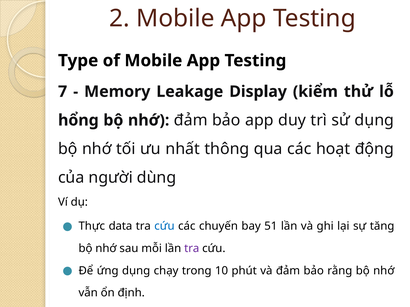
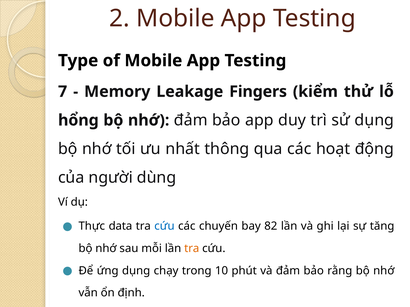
Display: Display -> Fingers
51: 51 -> 82
tra at (192, 249) colour: purple -> orange
